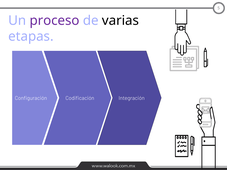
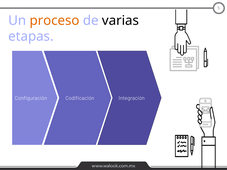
proceso colour: purple -> orange
